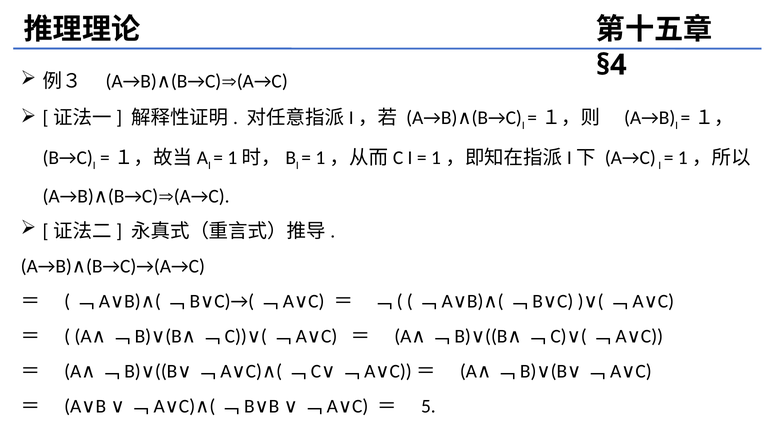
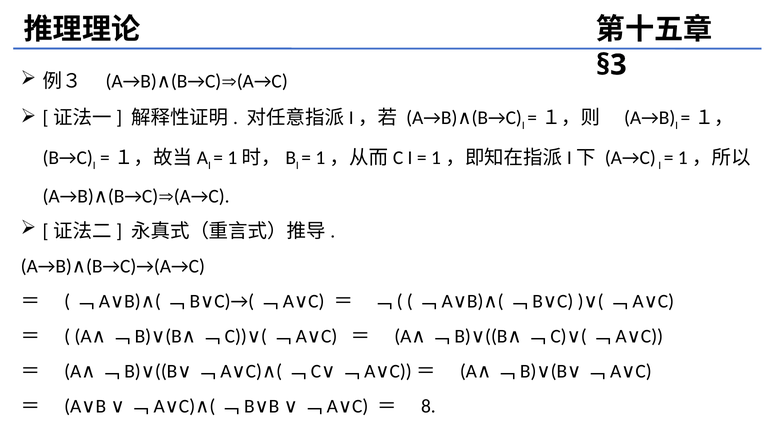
§4: §4 -> §3
5: 5 -> 8
